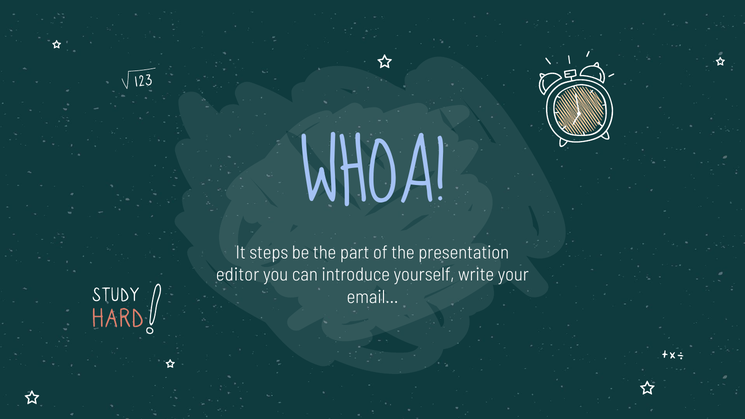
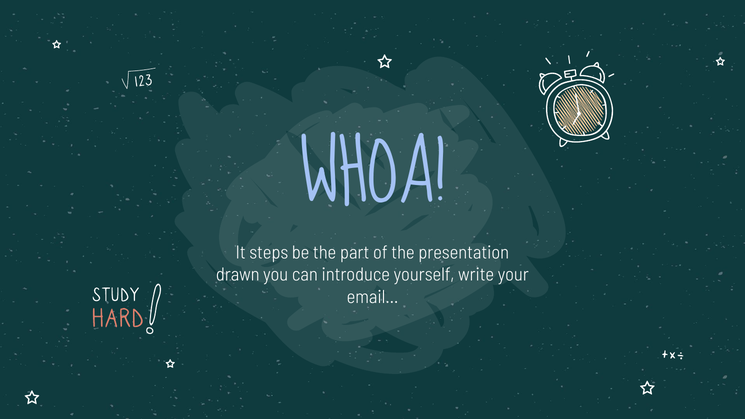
editor: editor -> drawn
